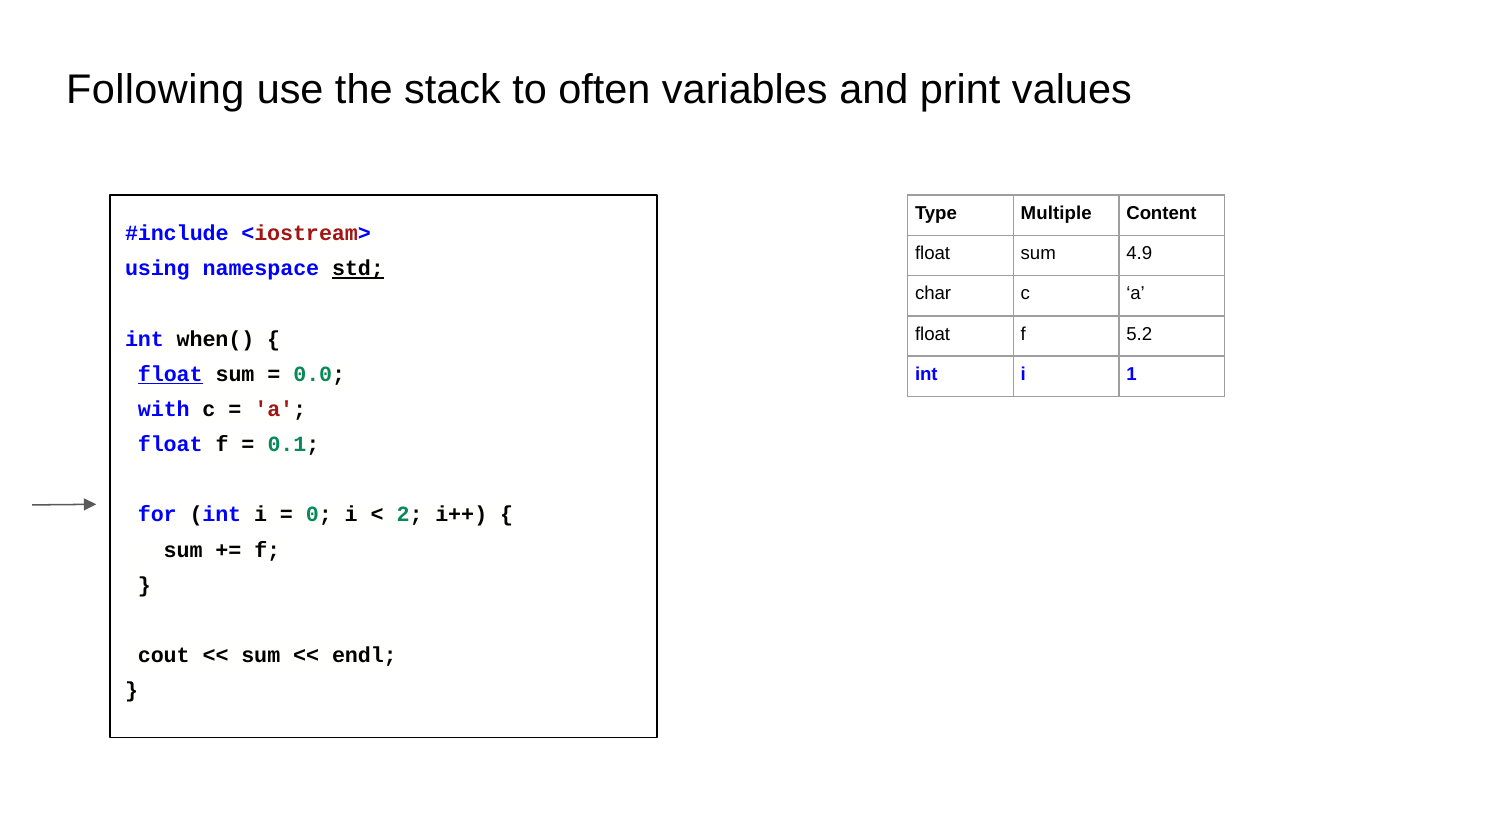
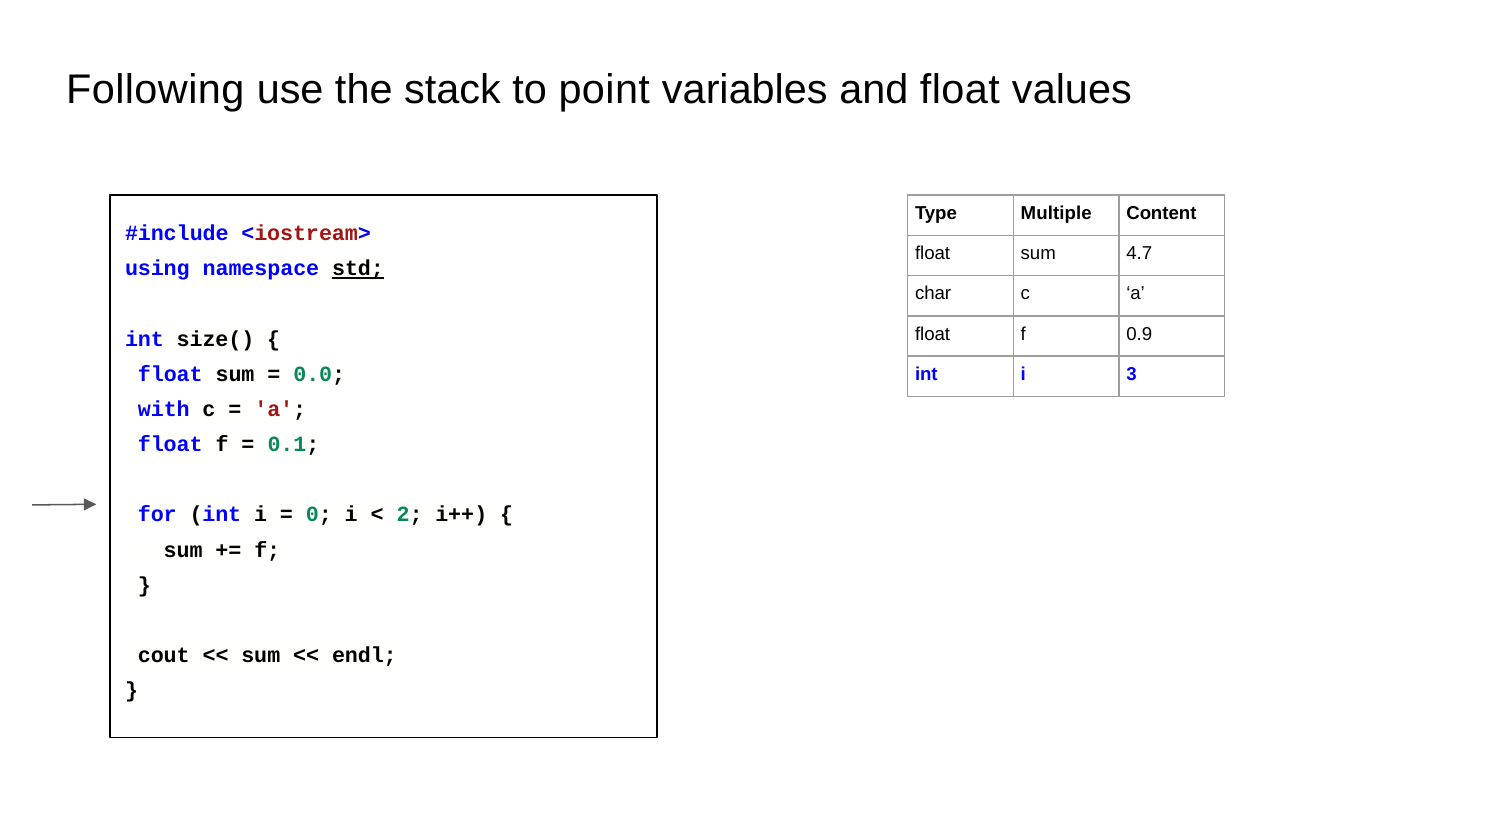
often: often -> point
and print: print -> float
4.9: 4.9 -> 4.7
5.2: 5.2 -> 0.9
when(: when( -> size(
1: 1 -> 3
float at (170, 374) underline: present -> none
